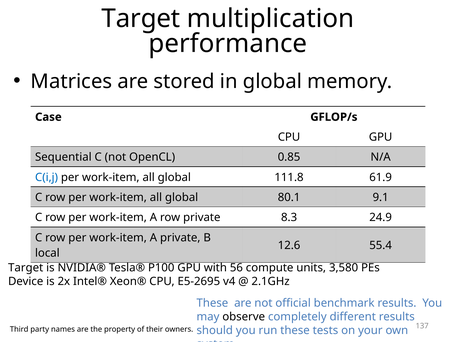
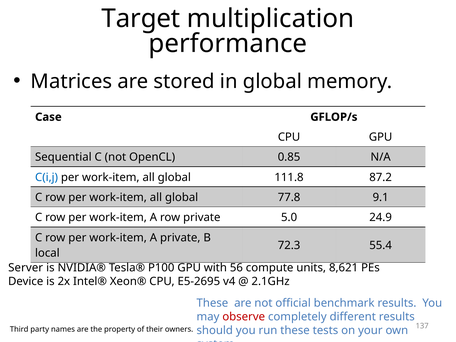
61.9: 61.9 -> 87.2
80.1: 80.1 -> 77.8
8.3: 8.3 -> 5.0
12.6: 12.6 -> 72.3
Target at (26, 268): Target -> Server
3,580: 3,580 -> 8,621
observe colour: black -> red
